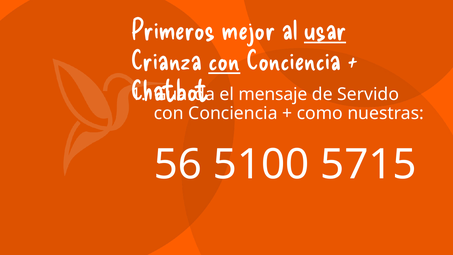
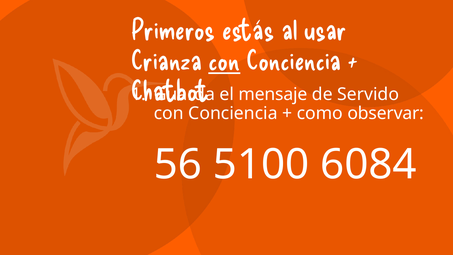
mejor: mejor -> estás
usar underline: present -> none
nuestras: nuestras -> observar
5715: 5715 -> 6084
